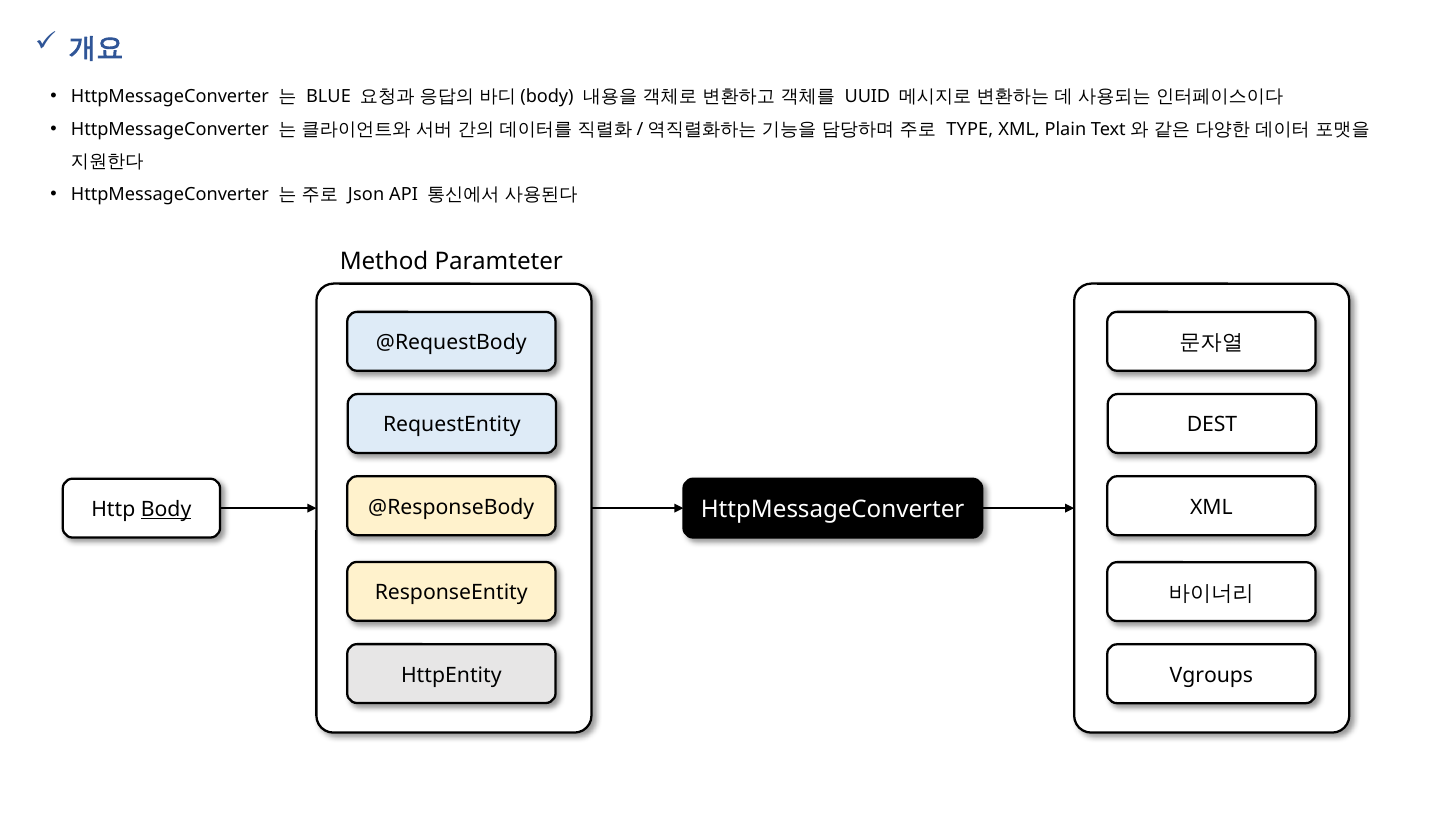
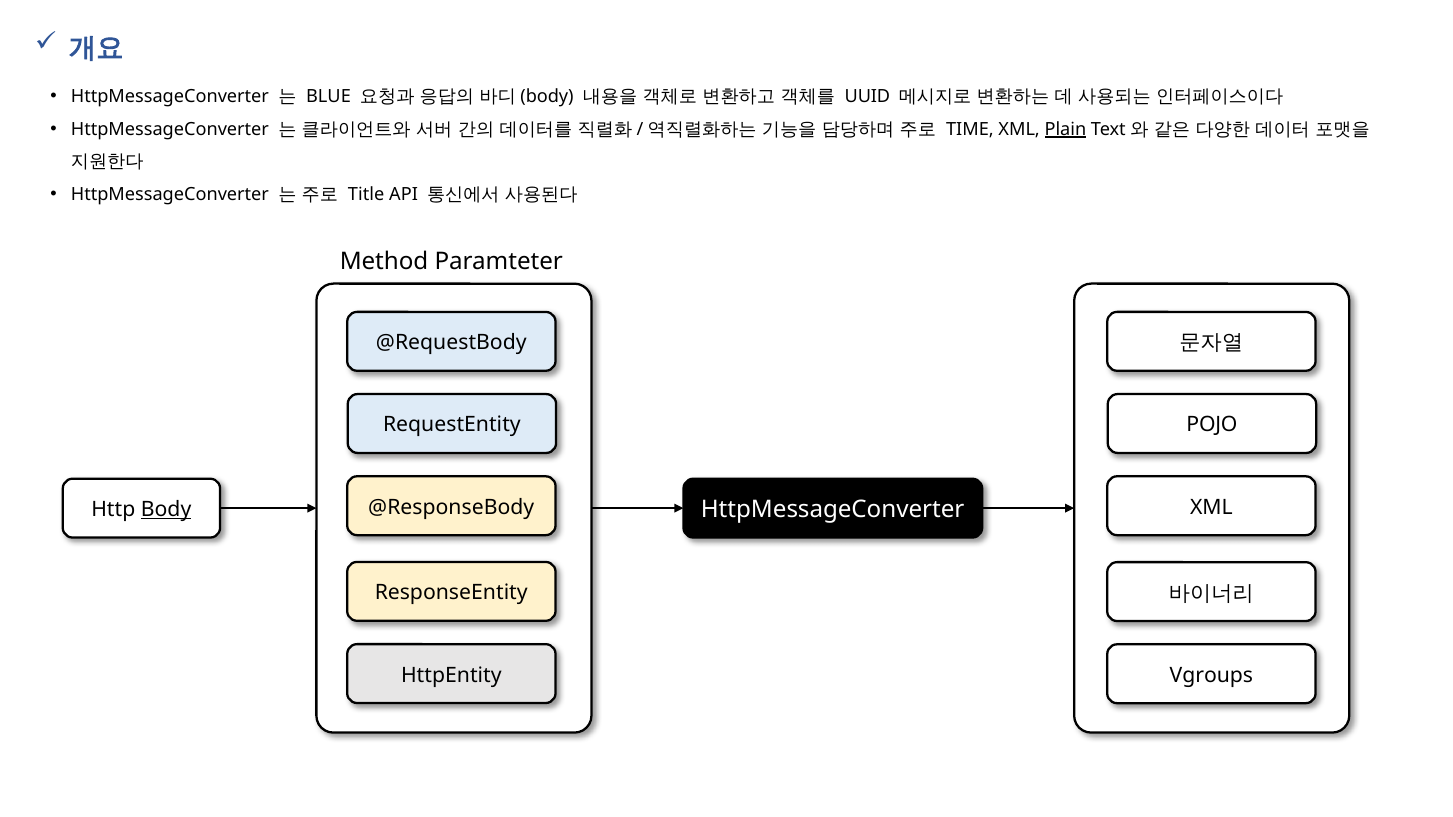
TYPE: TYPE -> TIME
Plain underline: none -> present
Json: Json -> Title
DEST: DEST -> POJO
